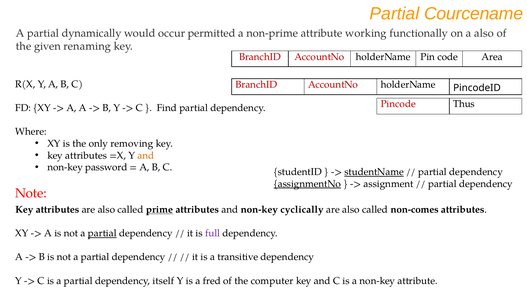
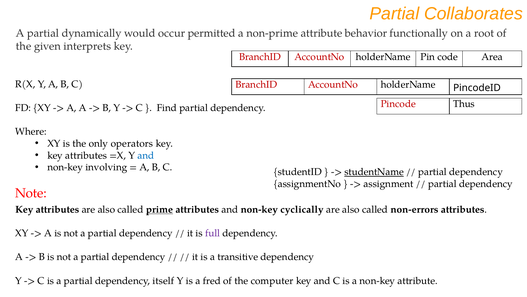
Courcename: Courcename -> Collaborates
working: working -> behavior
a also: also -> root
renaming: renaming -> interprets
removing: removing -> operators
and at (146, 155) colour: orange -> blue
password: password -> involving
assignmentNo underline: present -> none
non-comes: non-comes -> non-errors
partial at (102, 233) underline: present -> none
